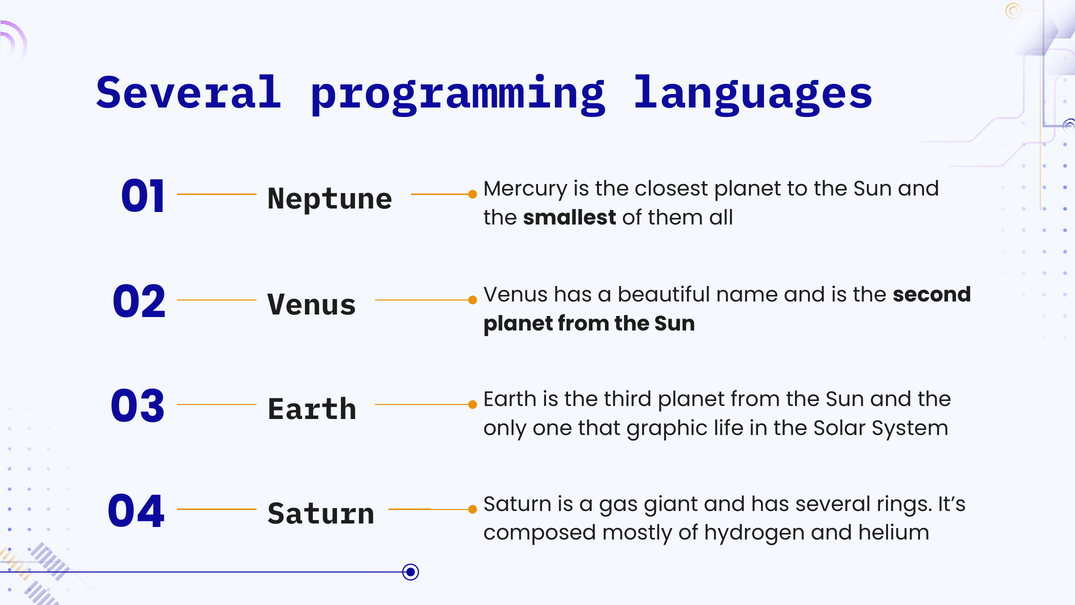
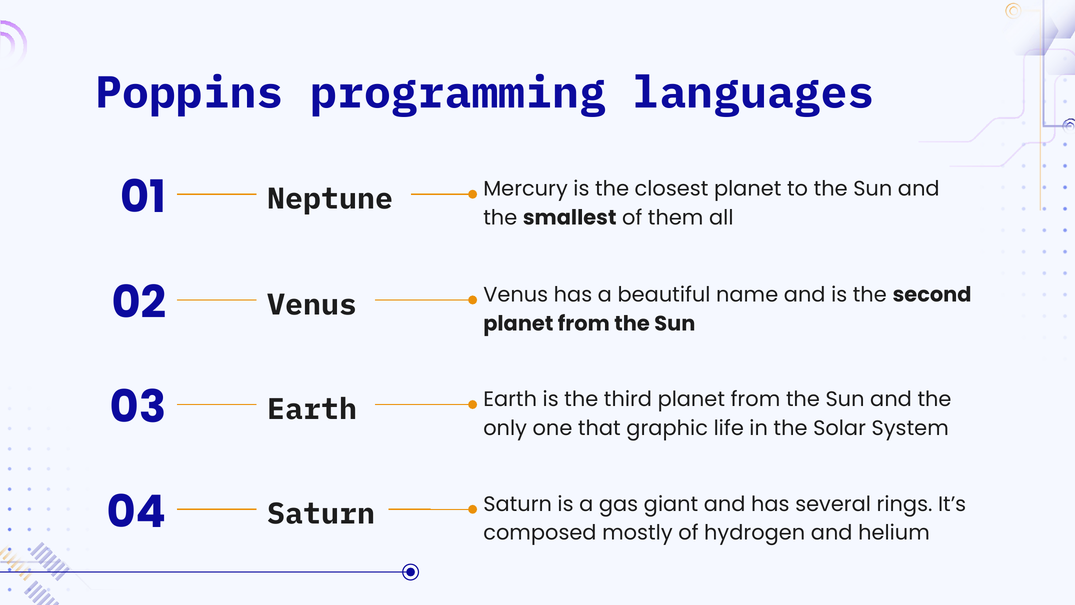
Several at (189, 93): Several -> Poppins
